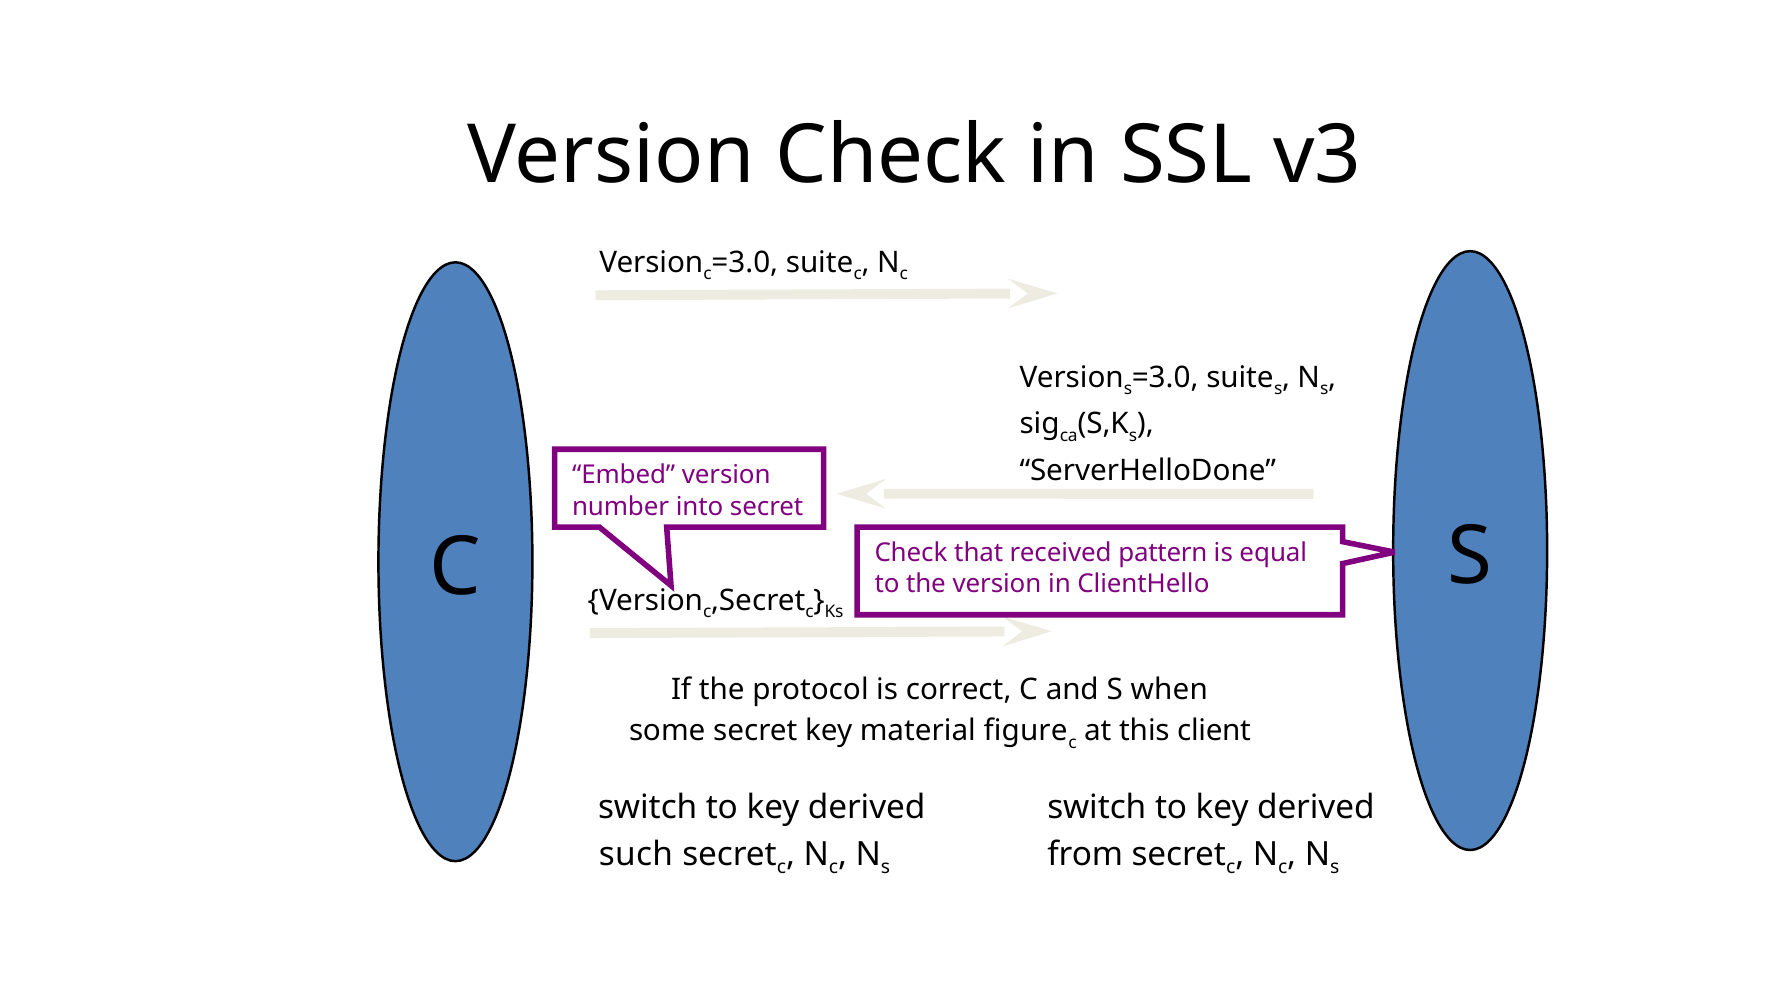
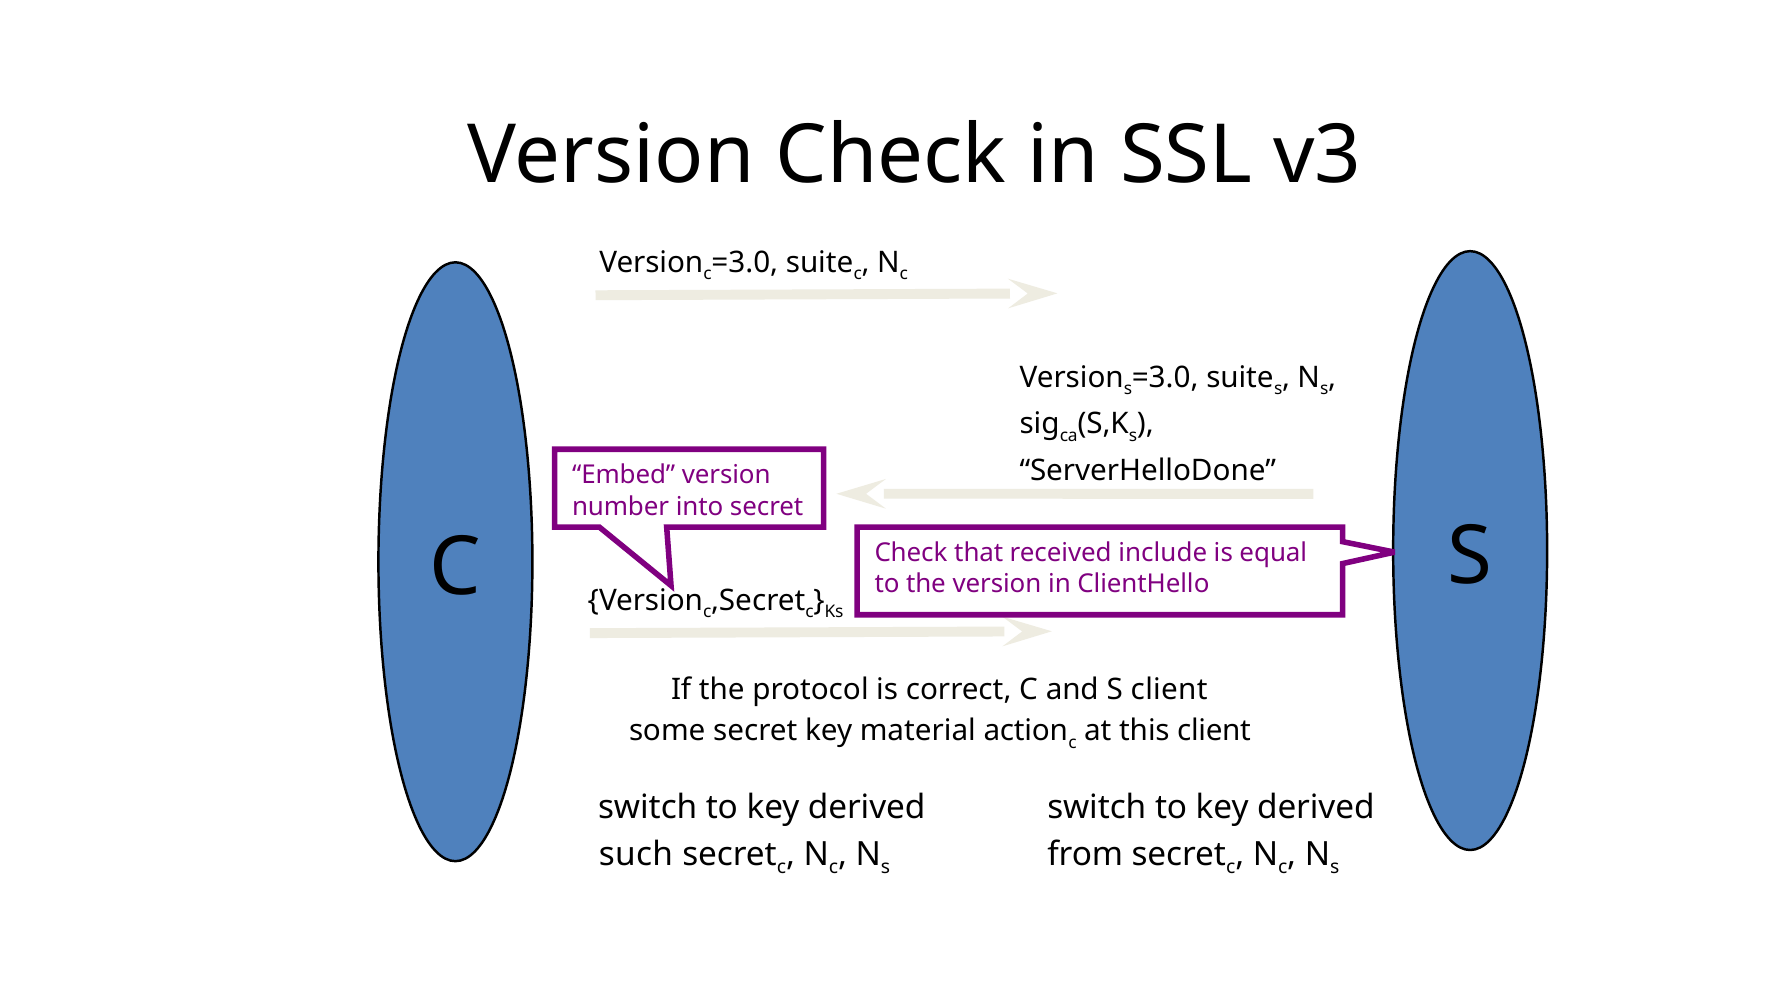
pattern: pattern -> include
S when: when -> client
figure: figure -> action
